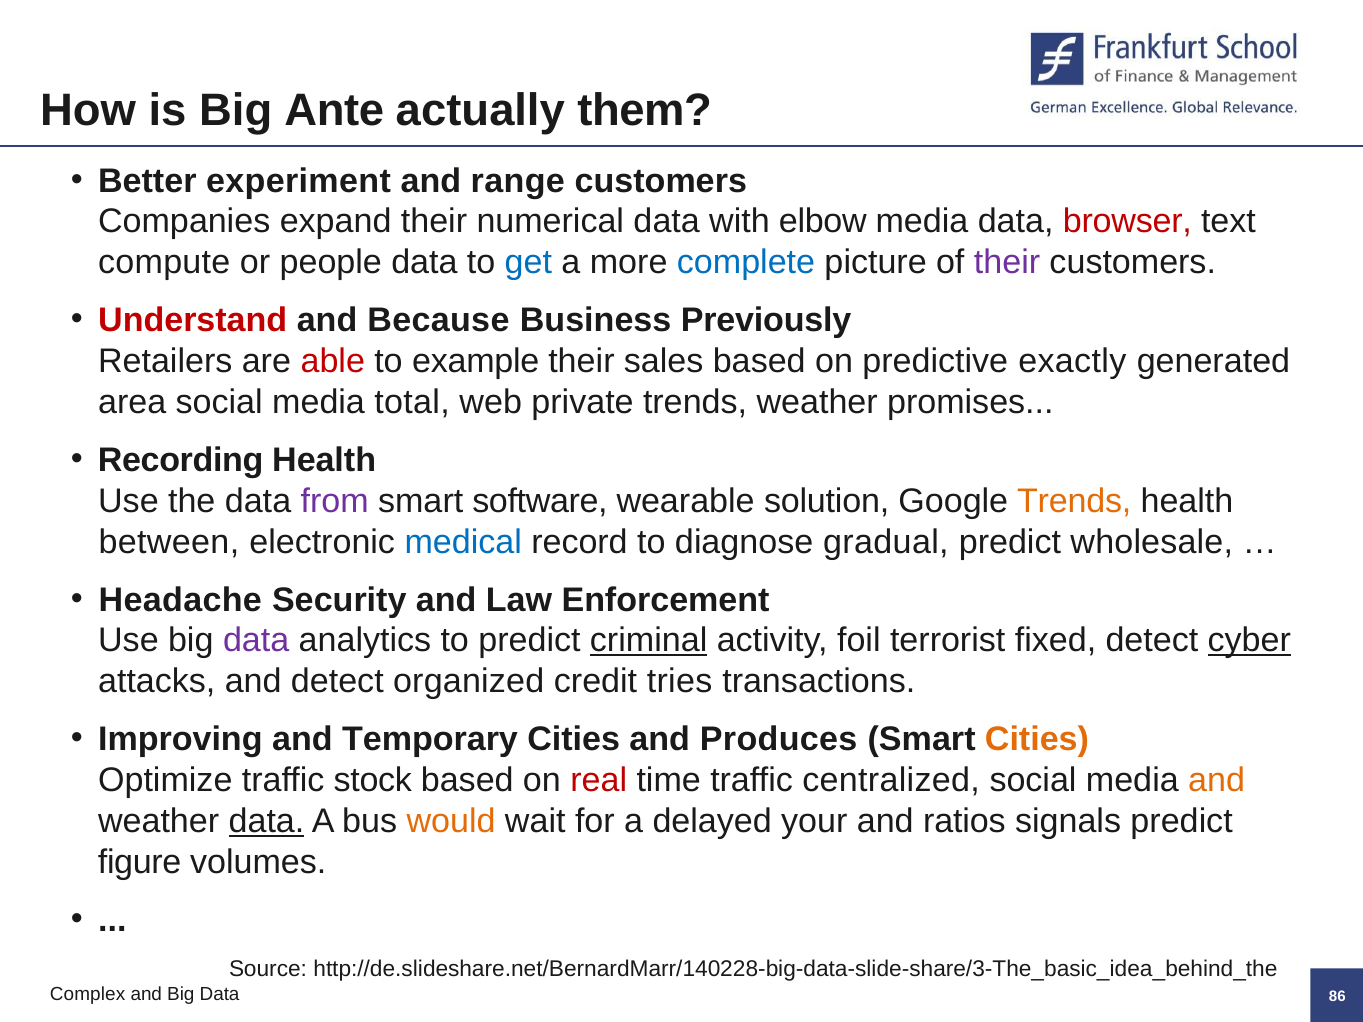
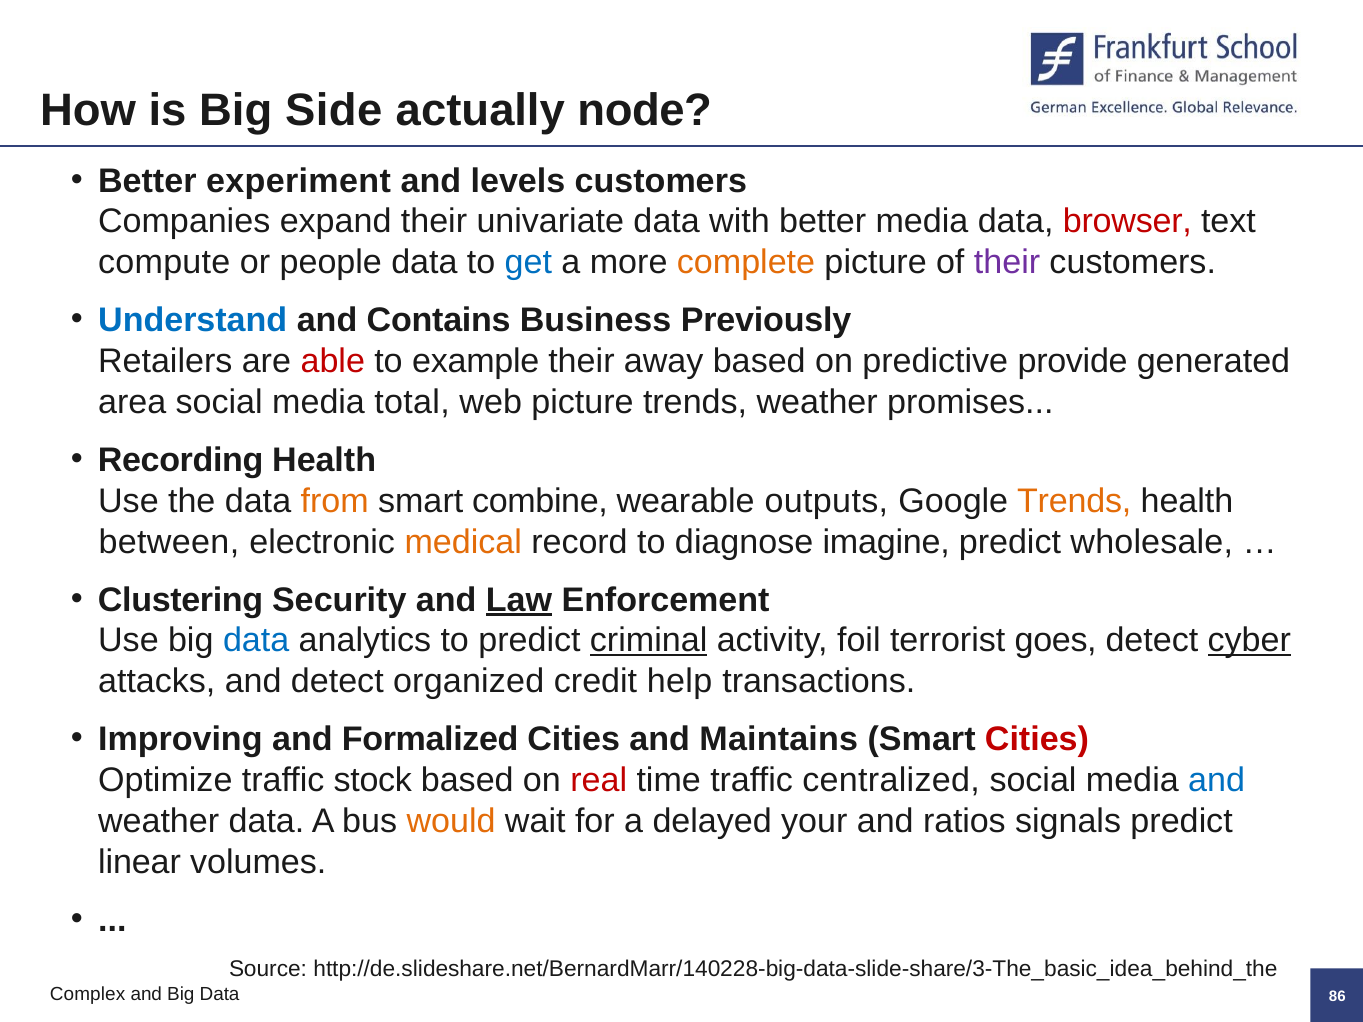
Ante: Ante -> Side
them: them -> node
range: range -> levels
numerical: numerical -> univariate
with elbow: elbow -> better
complete colour: blue -> orange
Understand colour: red -> blue
Because: Because -> Contains
sales: sales -> away
exactly: exactly -> provide
web private: private -> picture
from colour: purple -> orange
software: software -> combine
solution: solution -> outputs
medical colour: blue -> orange
gradual: gradual -> imagine
Headache: Headache -> Clustering
Law underline: none -> present
data at (256, 641) colour: purple -> blue
fixed: fixed -> goes
tries: tries -> help
Temporary: Temporary -> Formalized
Produces: Produces -> Maintains
Cities at (1037, 740) colour: orange -> red
and at (1217, 781) colour: orange -> blue
data at (267, 822) underline: present -> none
figure: figure -> linear
